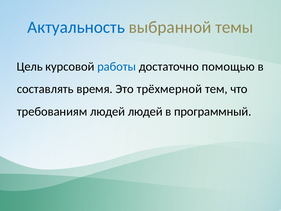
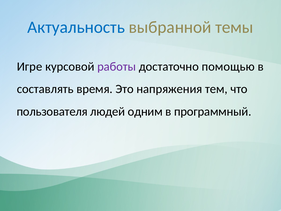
Цель: Цель -> Игре
работы colour: blue -> purple
трёхмерной: трёхмерной -> напряжения
требованиям: требованиям -> пользователя
людей людей: людей -> одним
